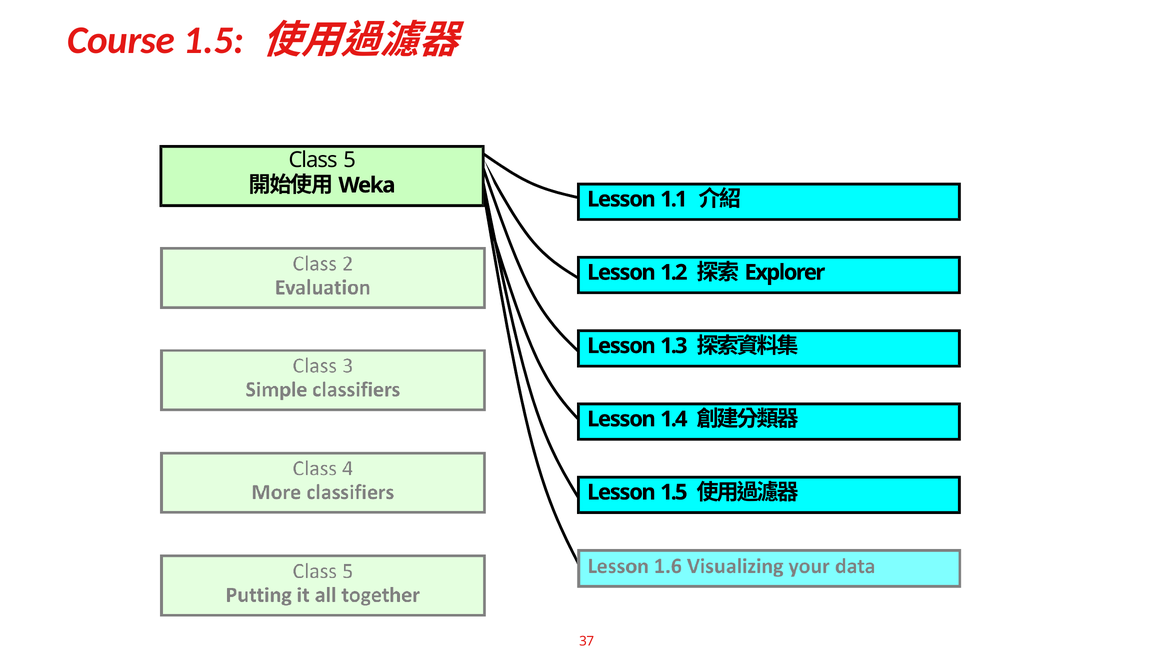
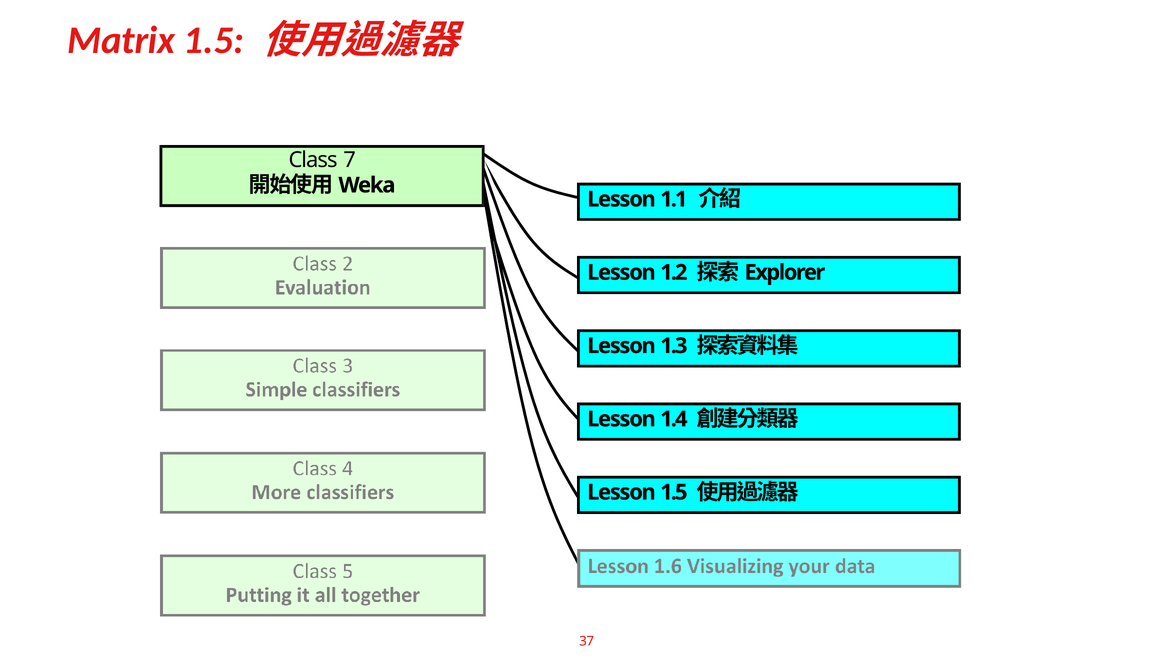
Course: Course -> Matrix
5 at (350, 160): 5 -> 7
